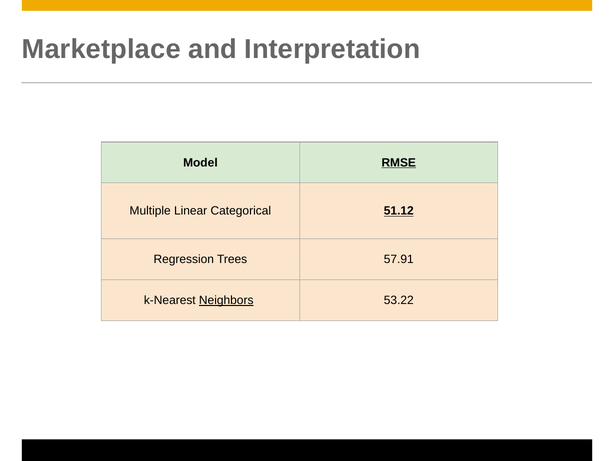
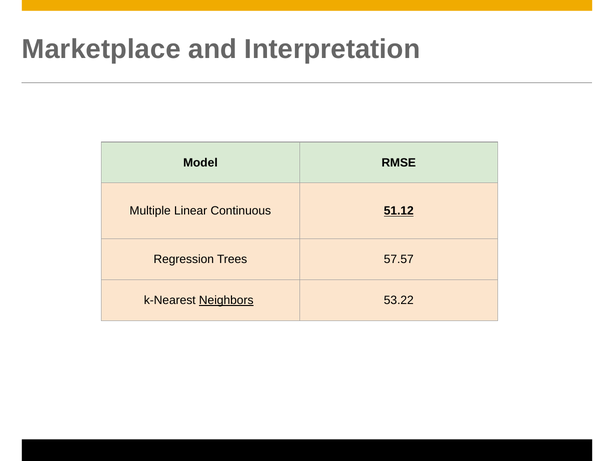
RMSE underline: present -> none
Categorical: Categorical -> Continuous
57.91: 57.91 -> 57.57
